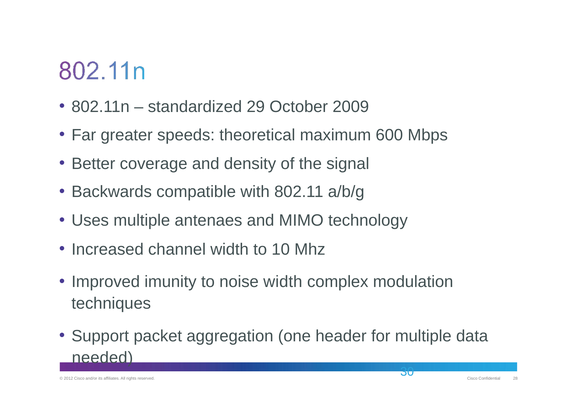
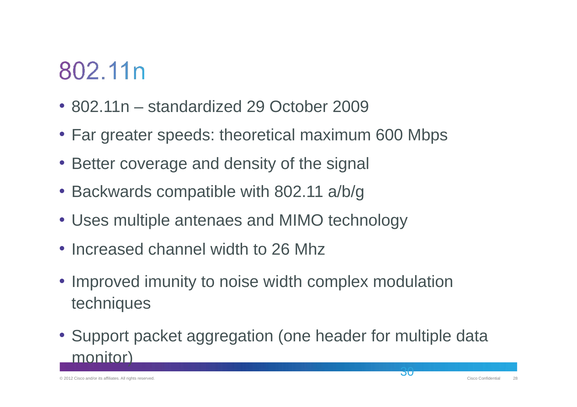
10: 10 -> 26
needed: needed -> monitor
